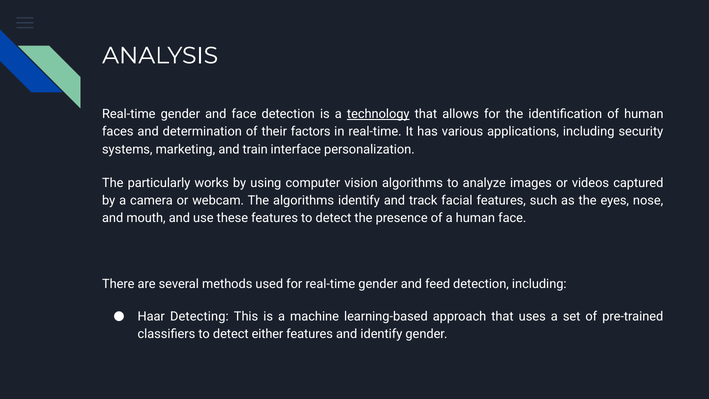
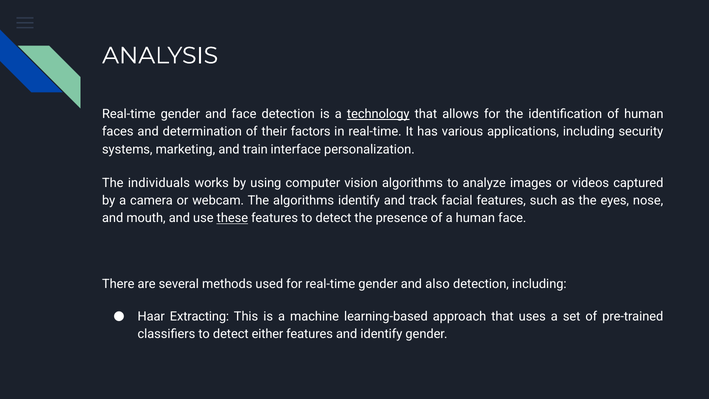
particularly: particularly -> individuals
these underline: none -> present
feed: feed -> also
Detecting: Detecting -> Extracting
